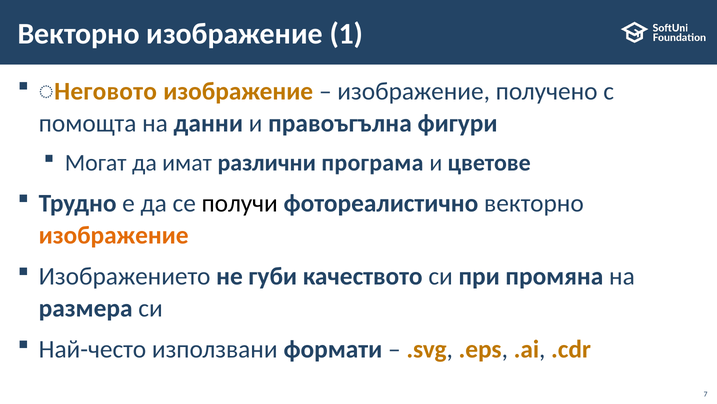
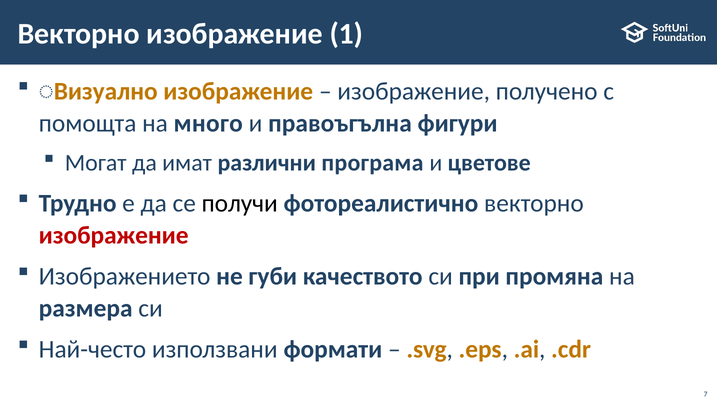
Неговото: Неговото -> Визуално
данни: данни -> много
изображение at (114, 235) colour: orange -> red
